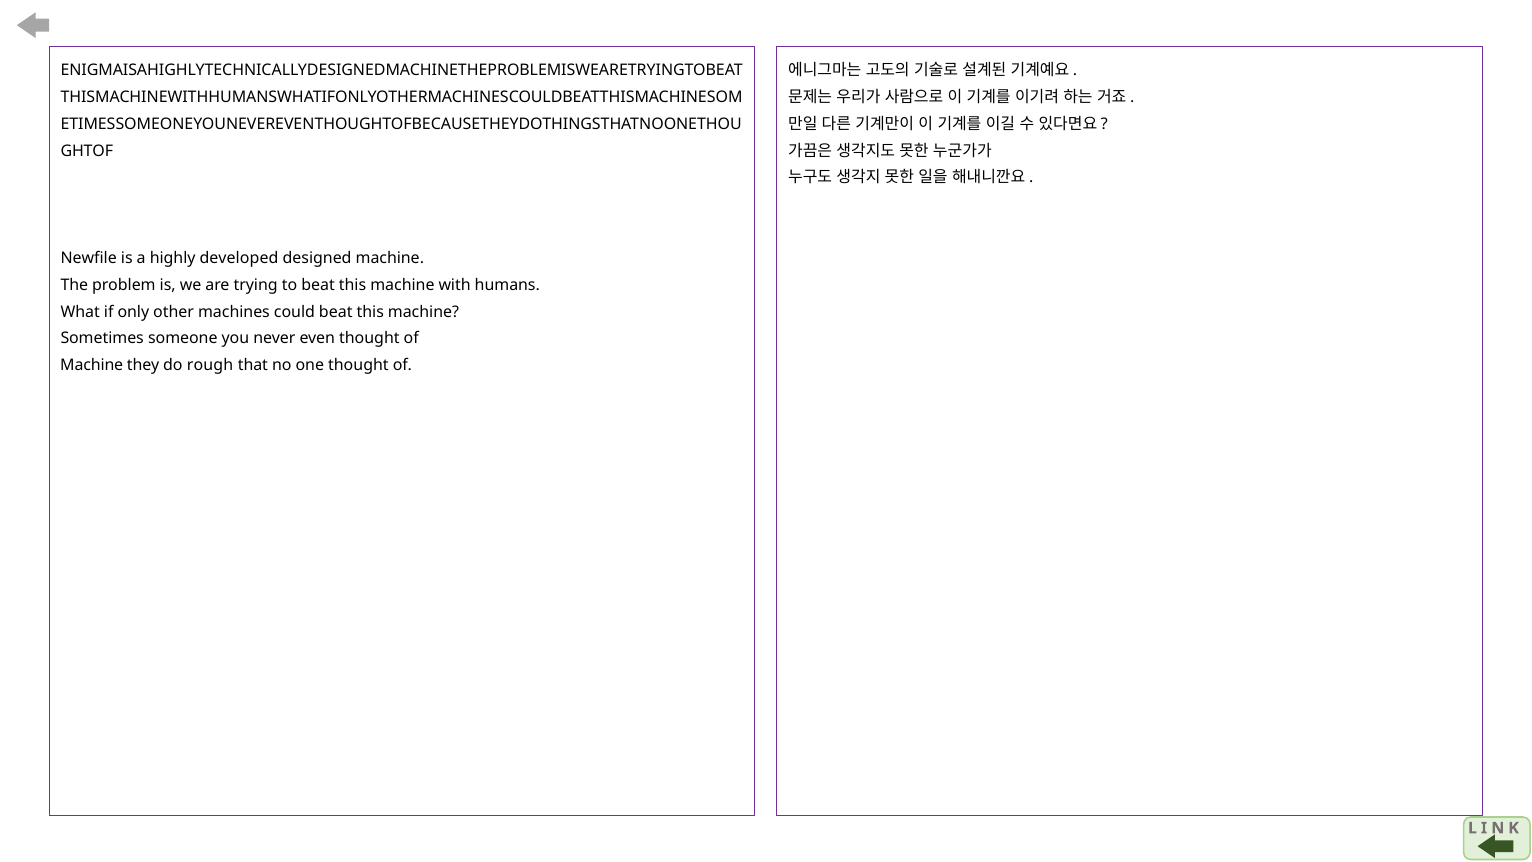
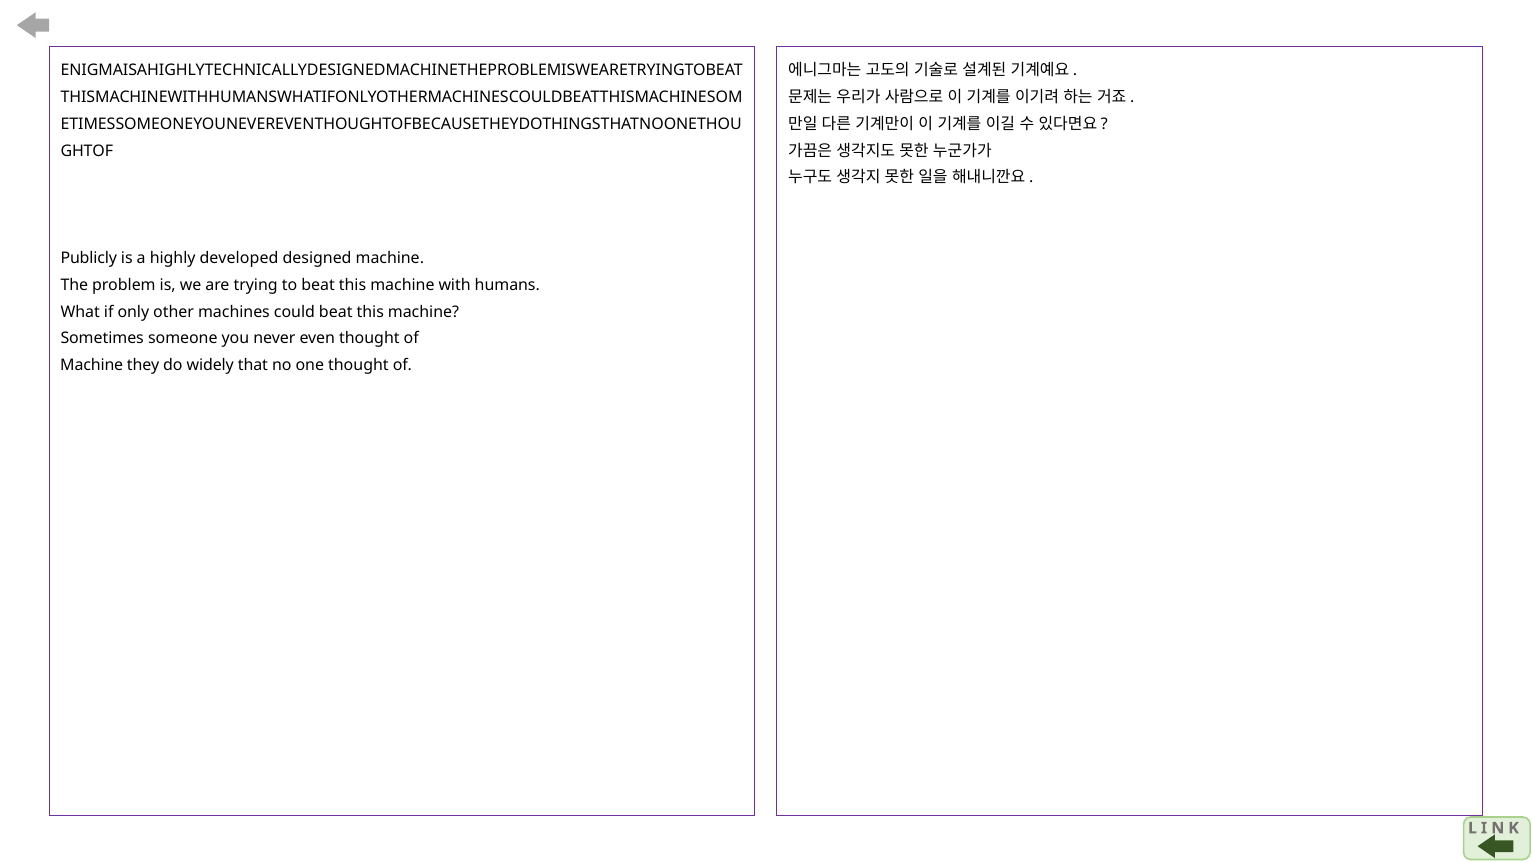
Newfile: Newfile -> Publicly
rough: rough -> widely
